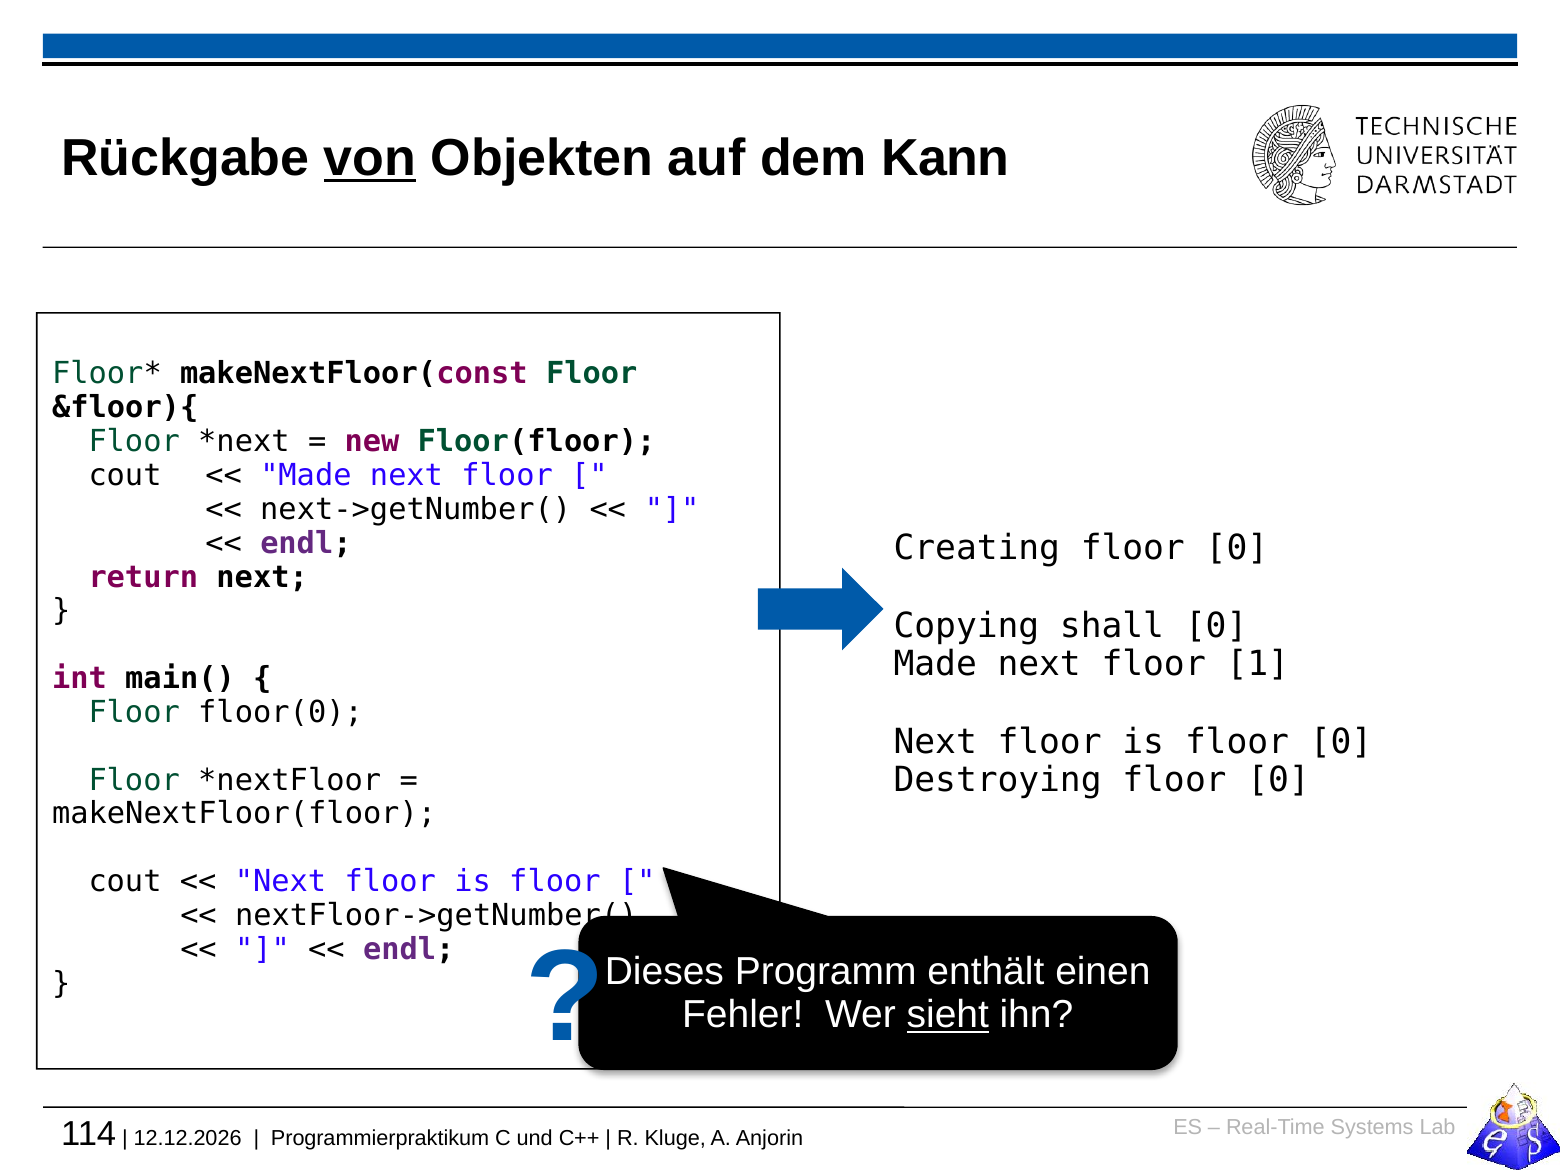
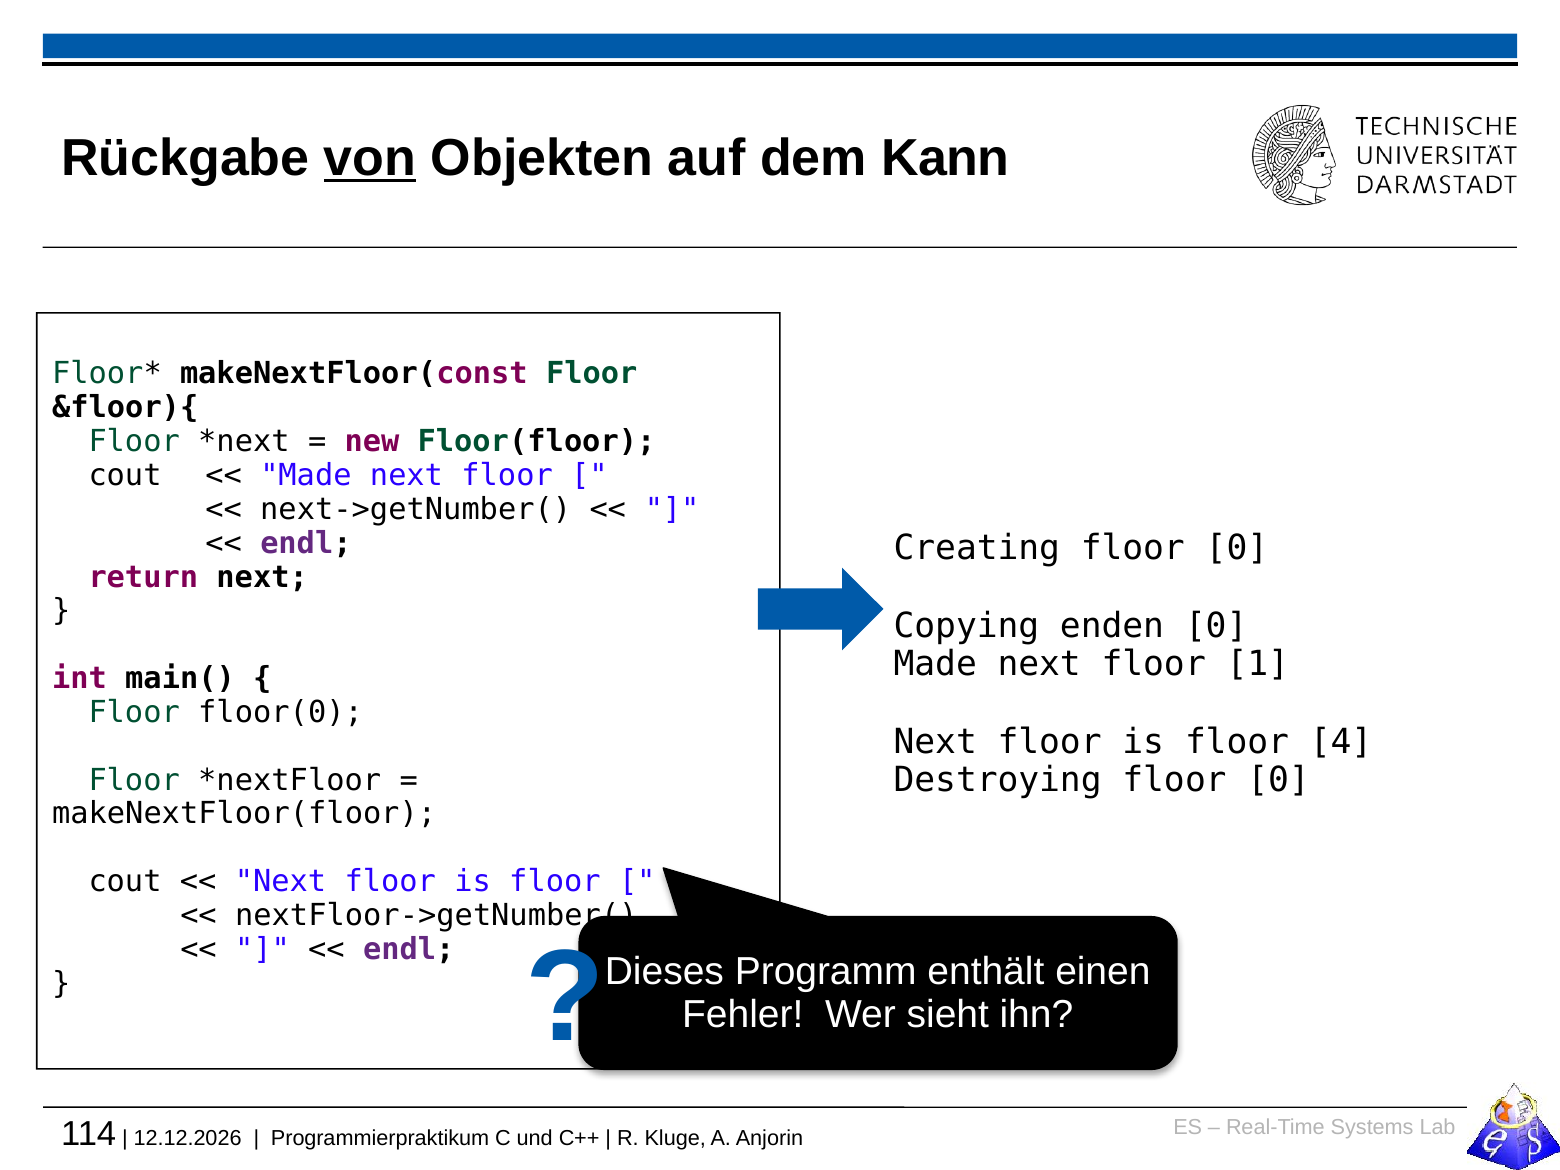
shall: shall -> enden
is floor 0: 0 -> 4
sieht underline: present -> none
